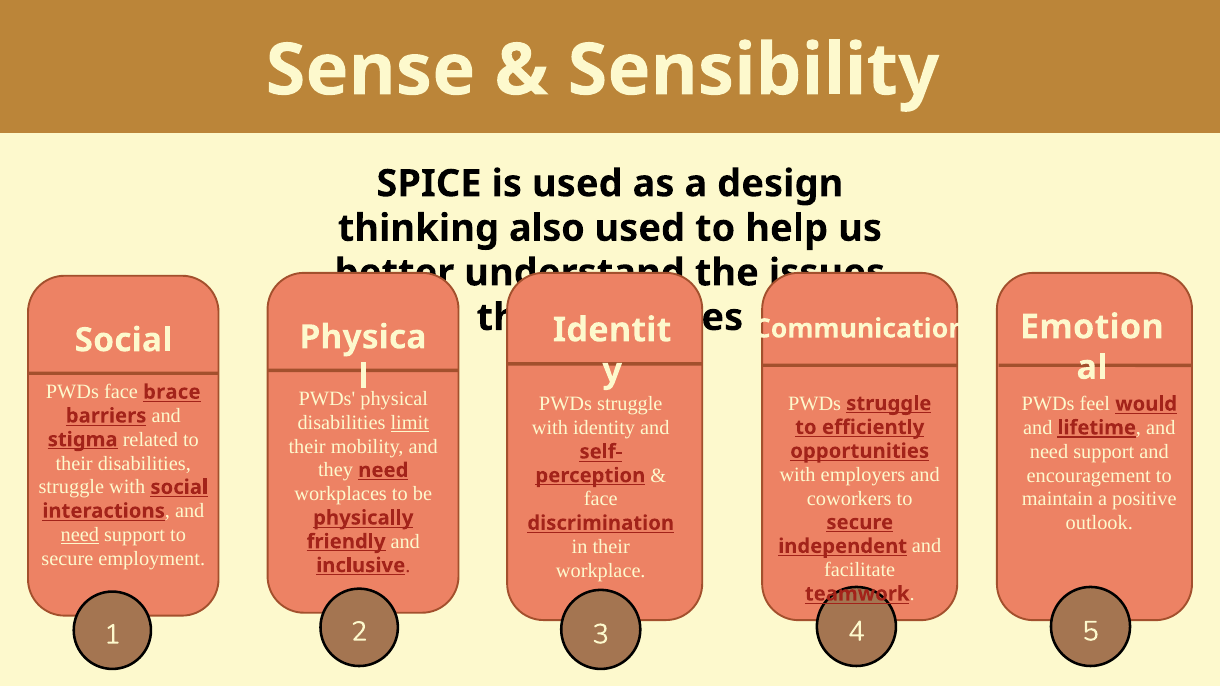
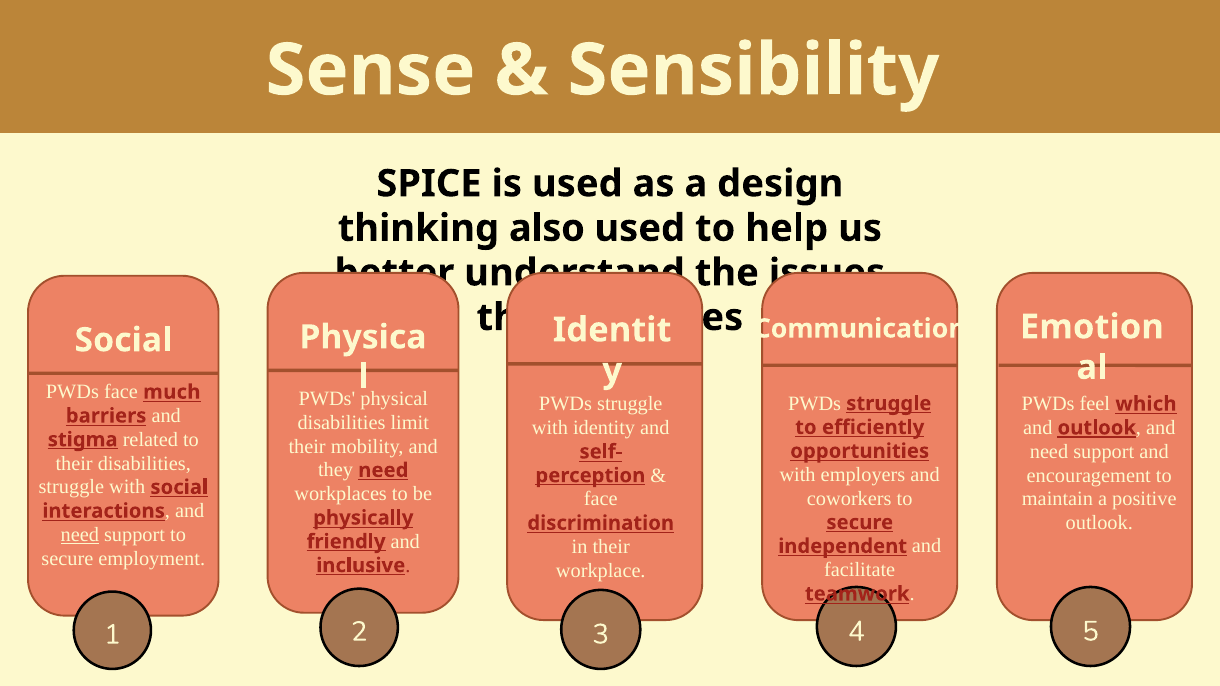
brace: brace -> much
would: would -> which
limit underline: present -> none
and lifetime: lifetime -> outlook
